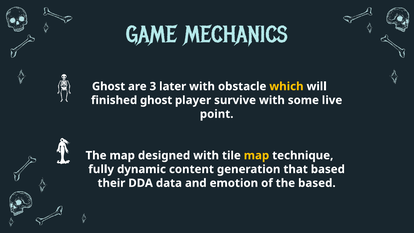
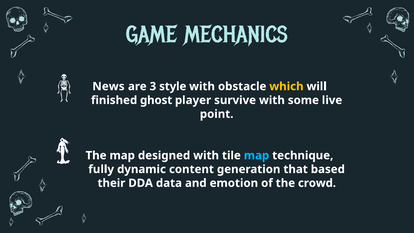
Ghost at (109, 86): Ghost -> News
later: later -> style
map at (256, 155) colour: yellow -> light blue
the based: based -> crowd
